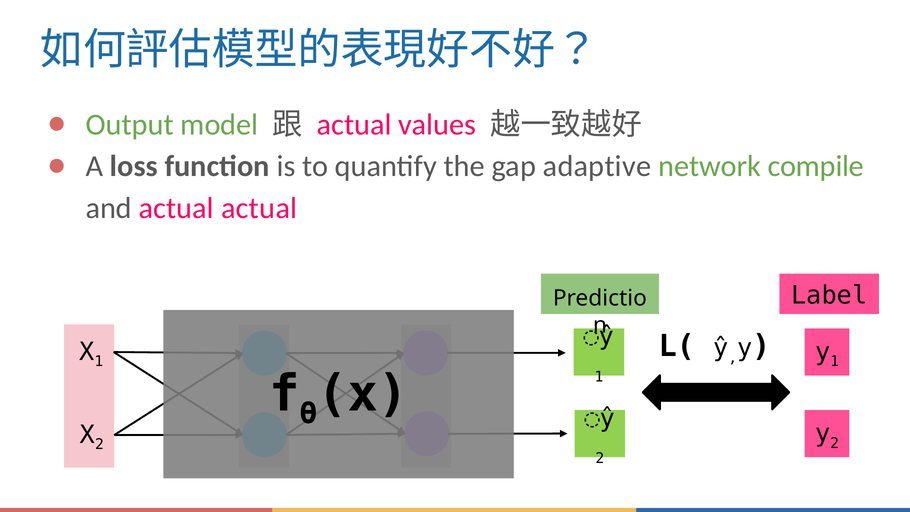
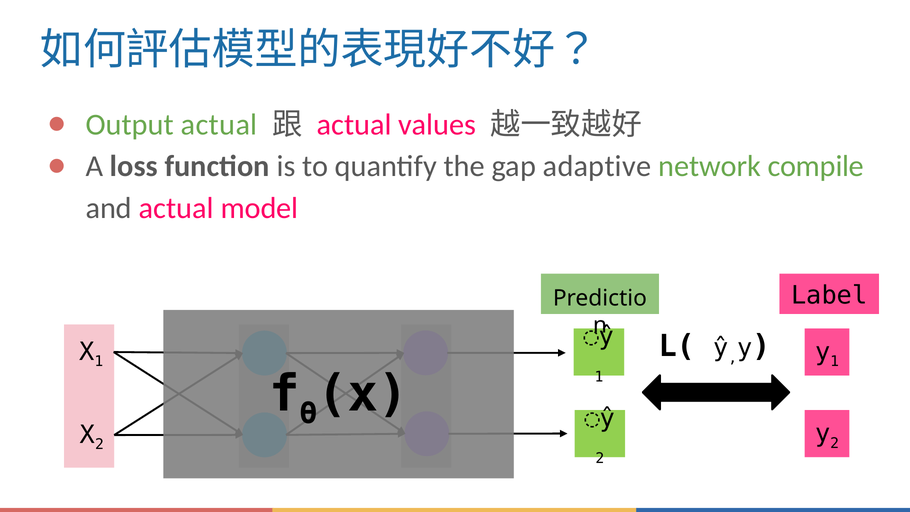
Output model: model -> actual
actual actual: actual -> model
